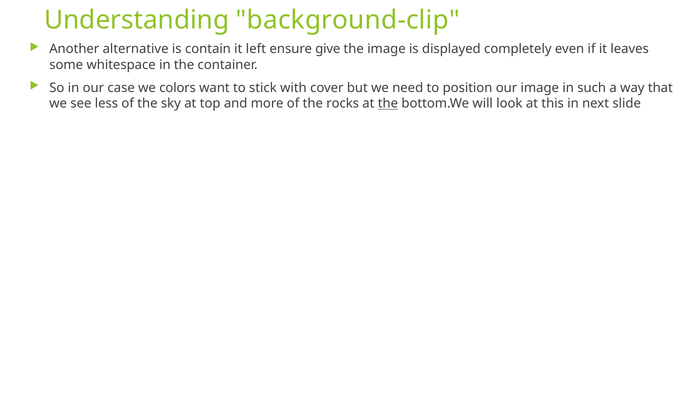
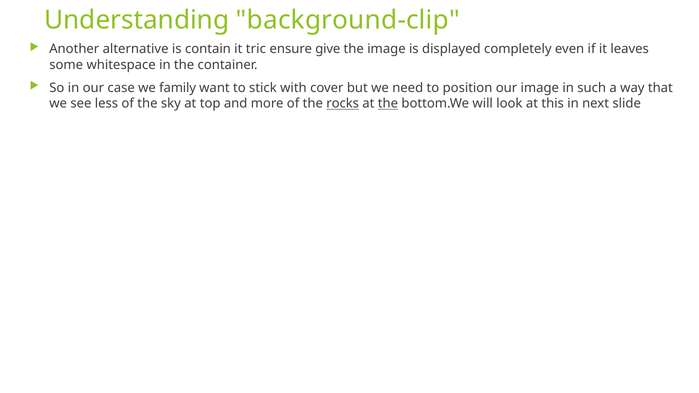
left: left -> tric
colors: colors -> family
rocks underline: none -> present
